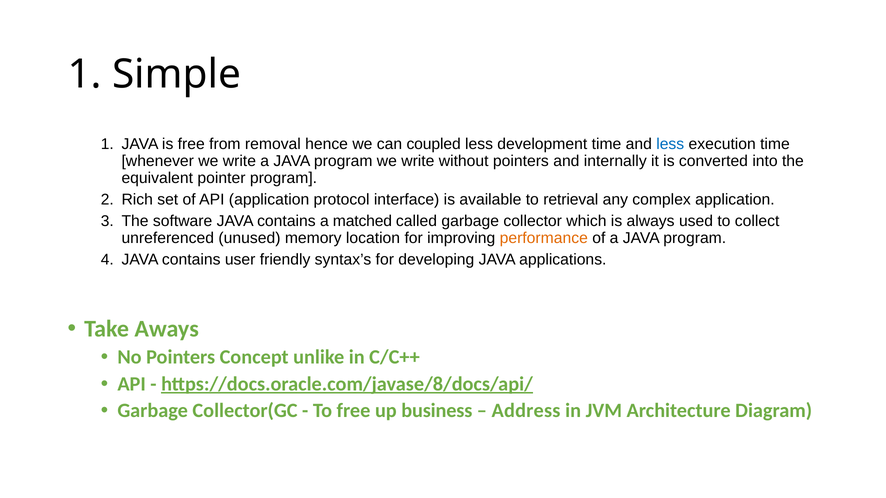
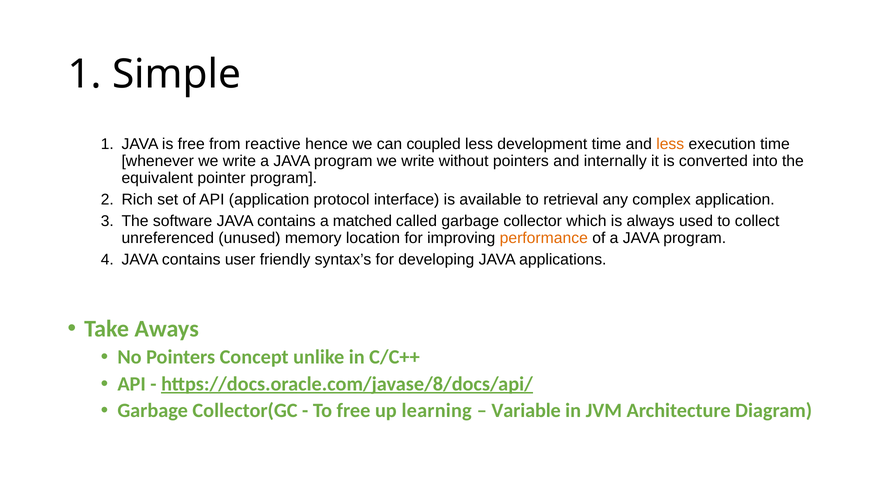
removal: removal -> reactive
less at (670, 144) colour: blue -> orange
business: business -> learning
Address: Address -> Variable
